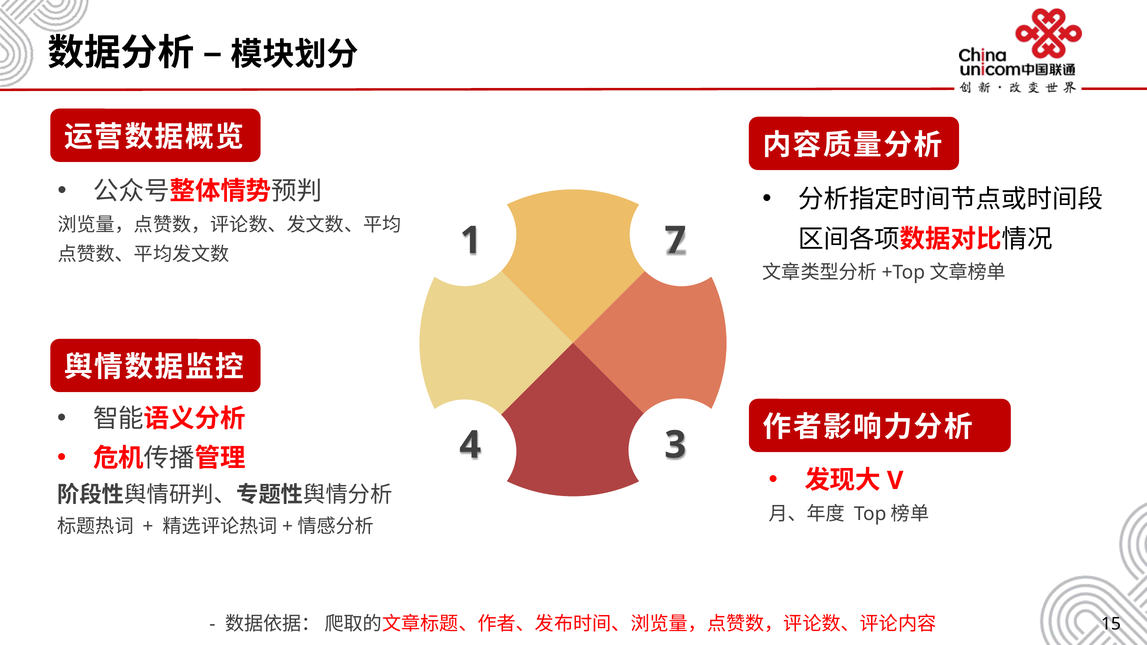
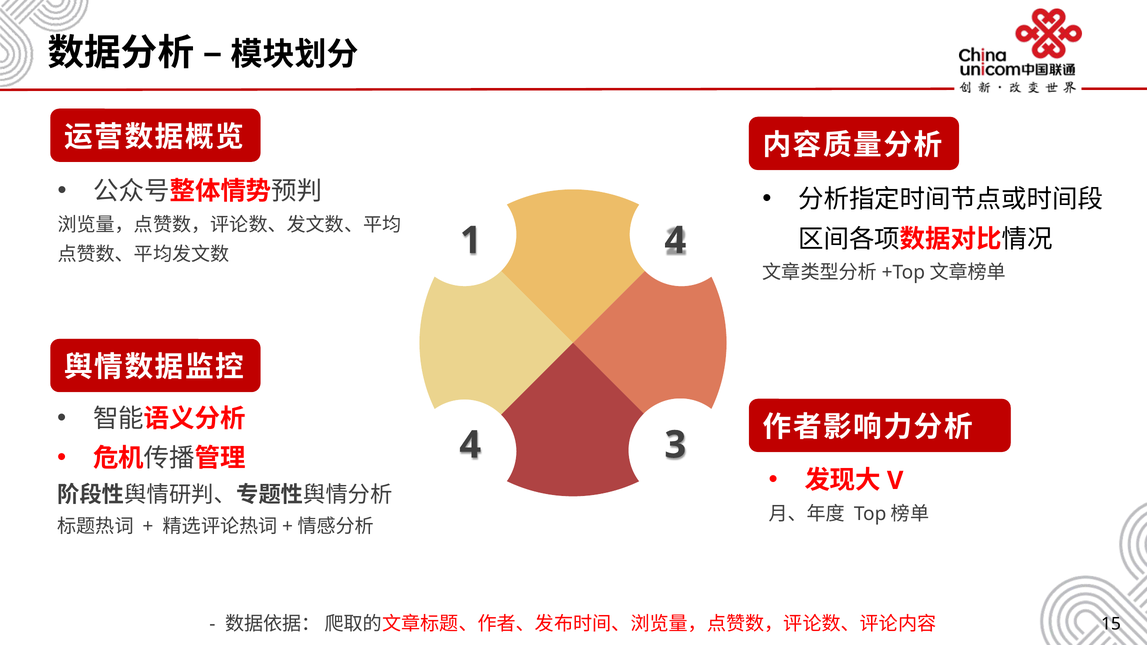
1 7: 7 -> 4
